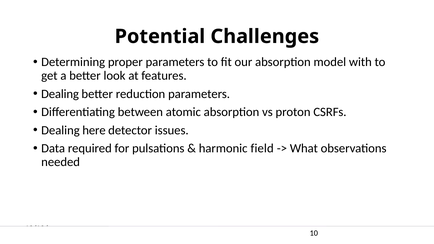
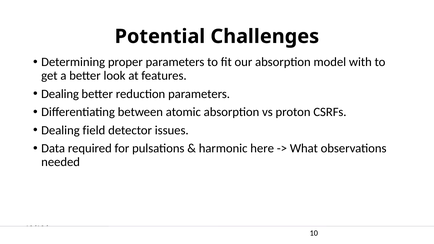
here: here -> field
field: field -> here
